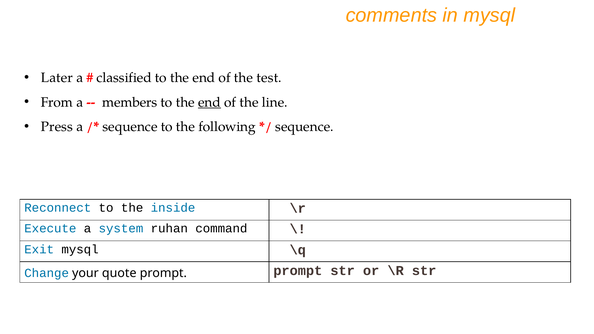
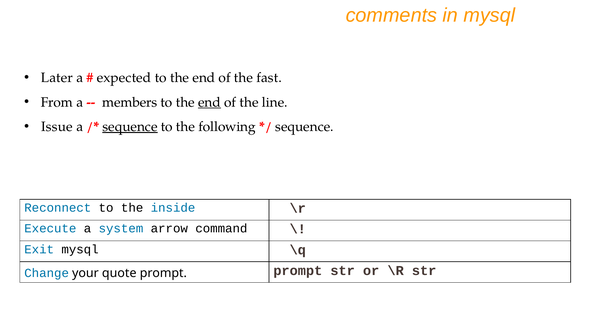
classified: classified -> expected
test: test -> fast
Press: Press -> Issue
sequence at (130, 127) underline: none -> present
ruhan: ruhan -> arrow
